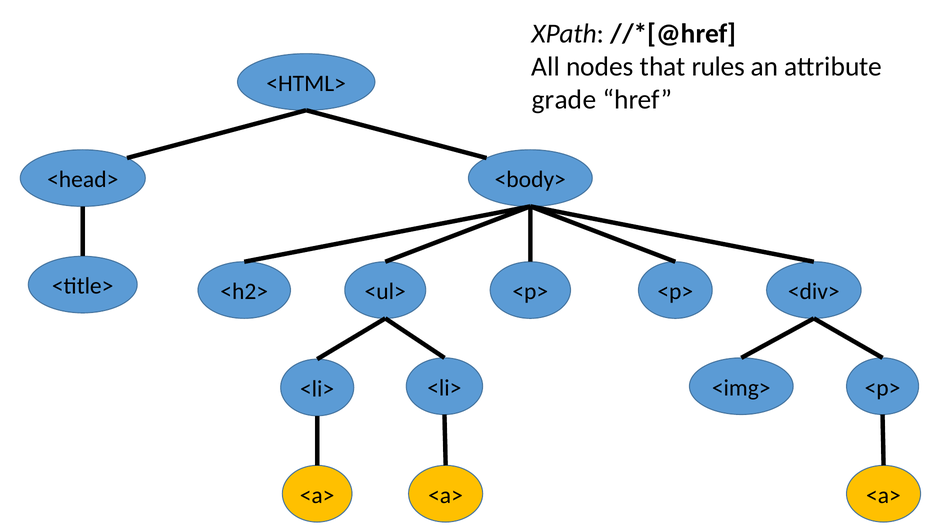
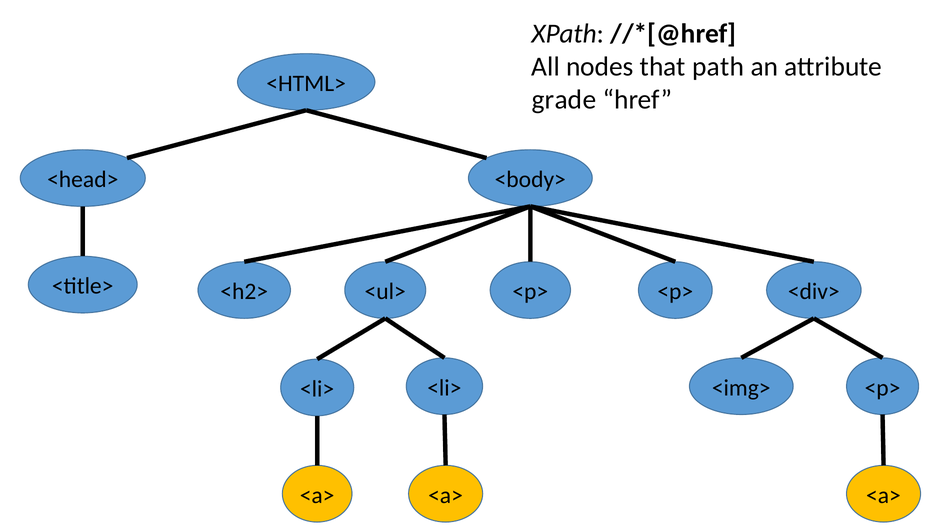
rules: rules -> path
